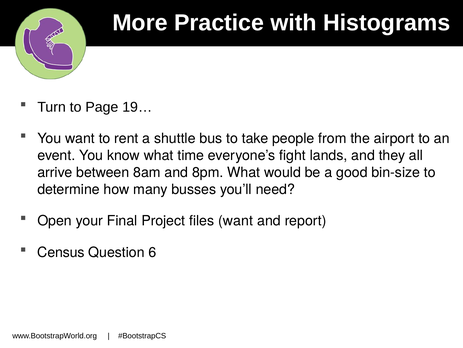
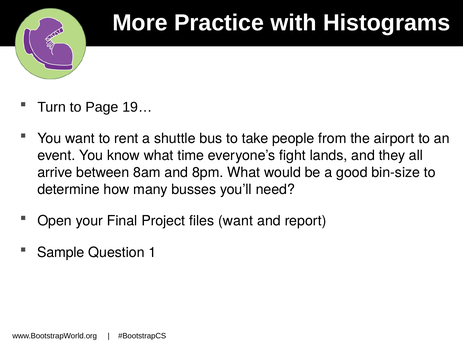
Census: Census -> Sample
6: 6 -> 1
